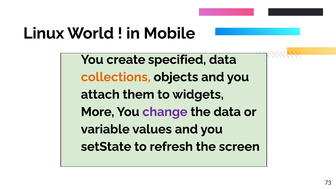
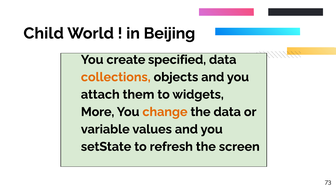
Linux: Linux -> Child
Mobile: Mobile -> Beijing
change colour: purple -> orange
